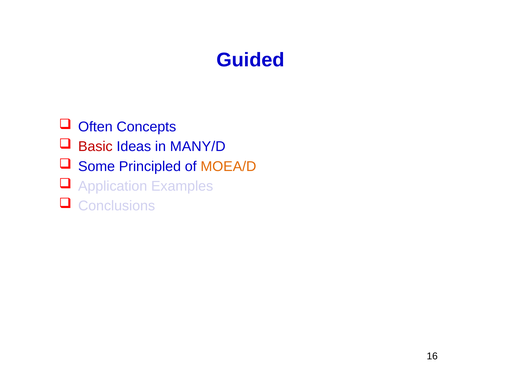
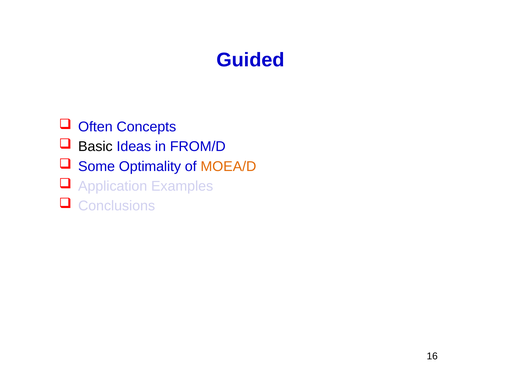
Basic colour: red -> black
MANY/D: MANY/D -> FROM/D
Principled: Principled -> Optimality
